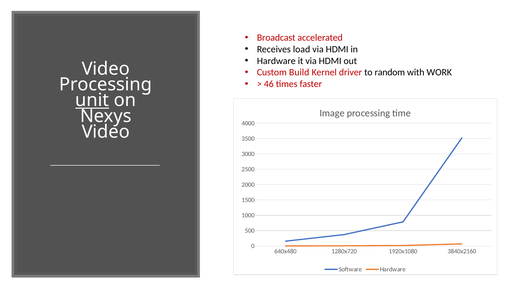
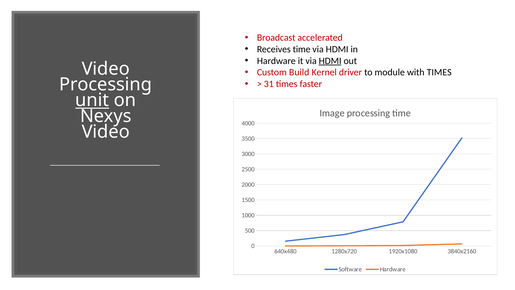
Receives load: load -> time
HDMI at (330, 61) underline: none -> present
random: random -> module
with WORK: WORK -> TIMES
46: 46 -> 31
